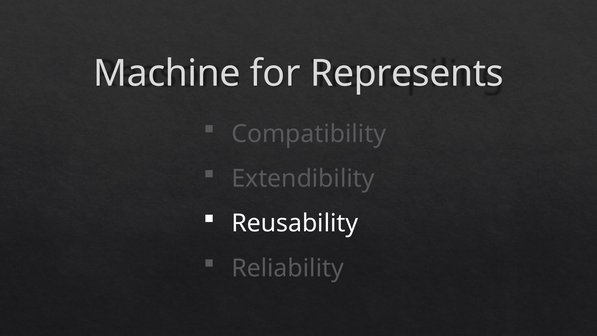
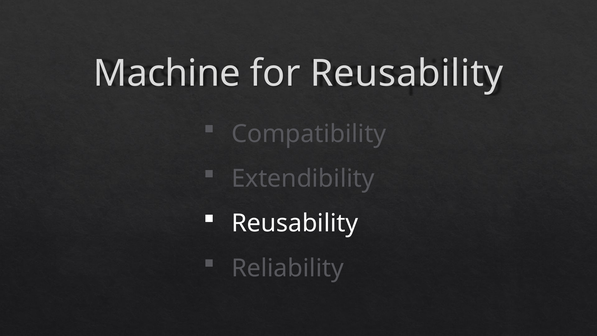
for Represents: Represents -> Reusability
